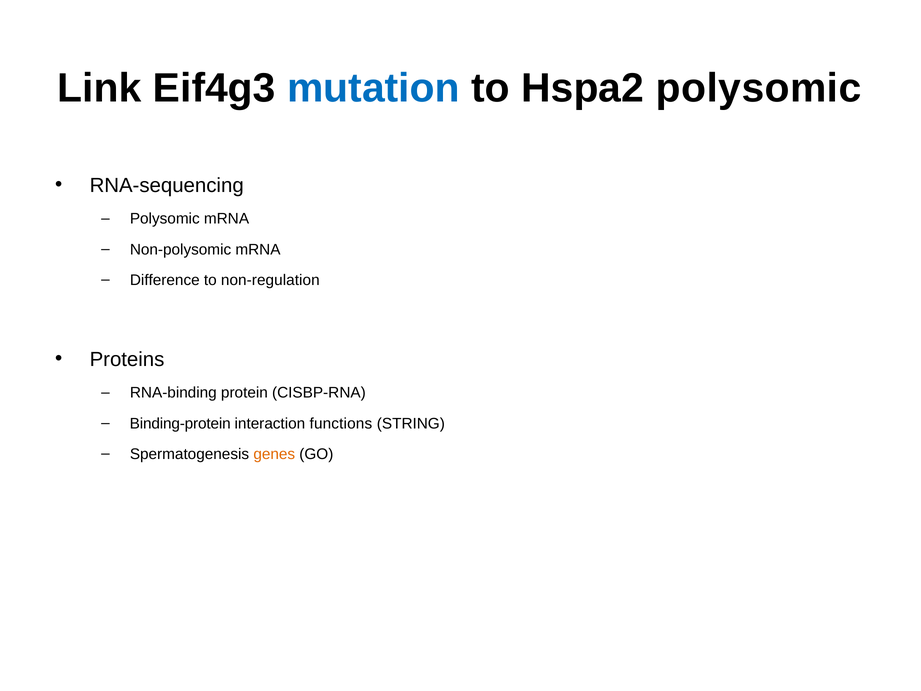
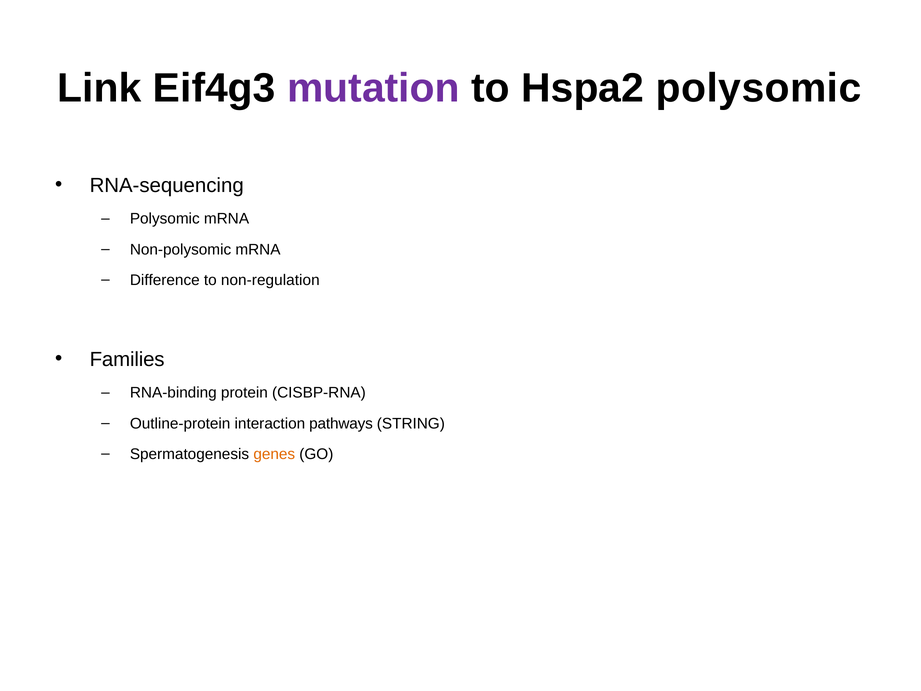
mutation colour: blue -> purple
Proteins: Proteins -> Families
Binding-protein: Binding-protein -> Outline-protein
functions: functions -> pathways
